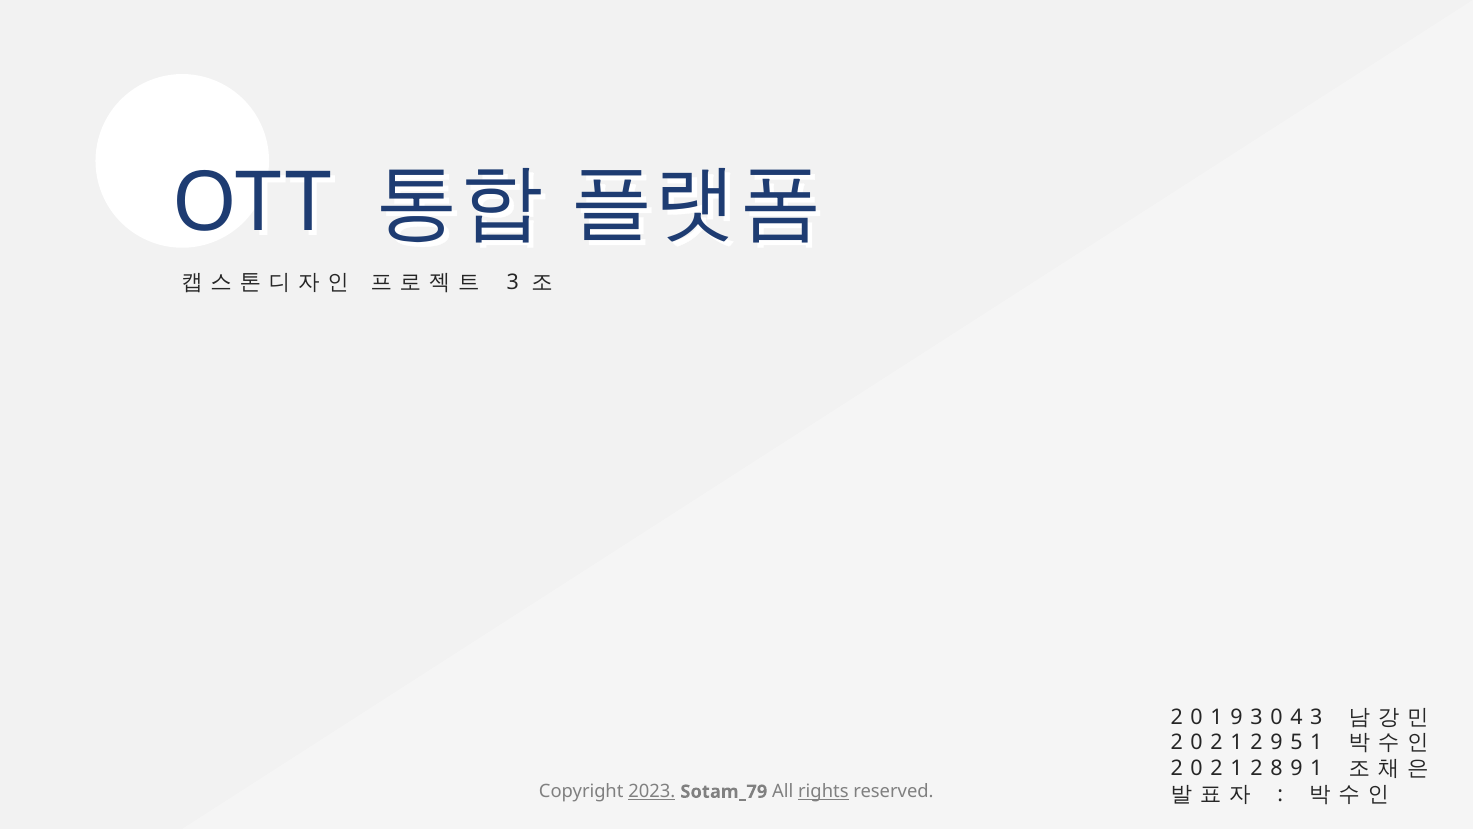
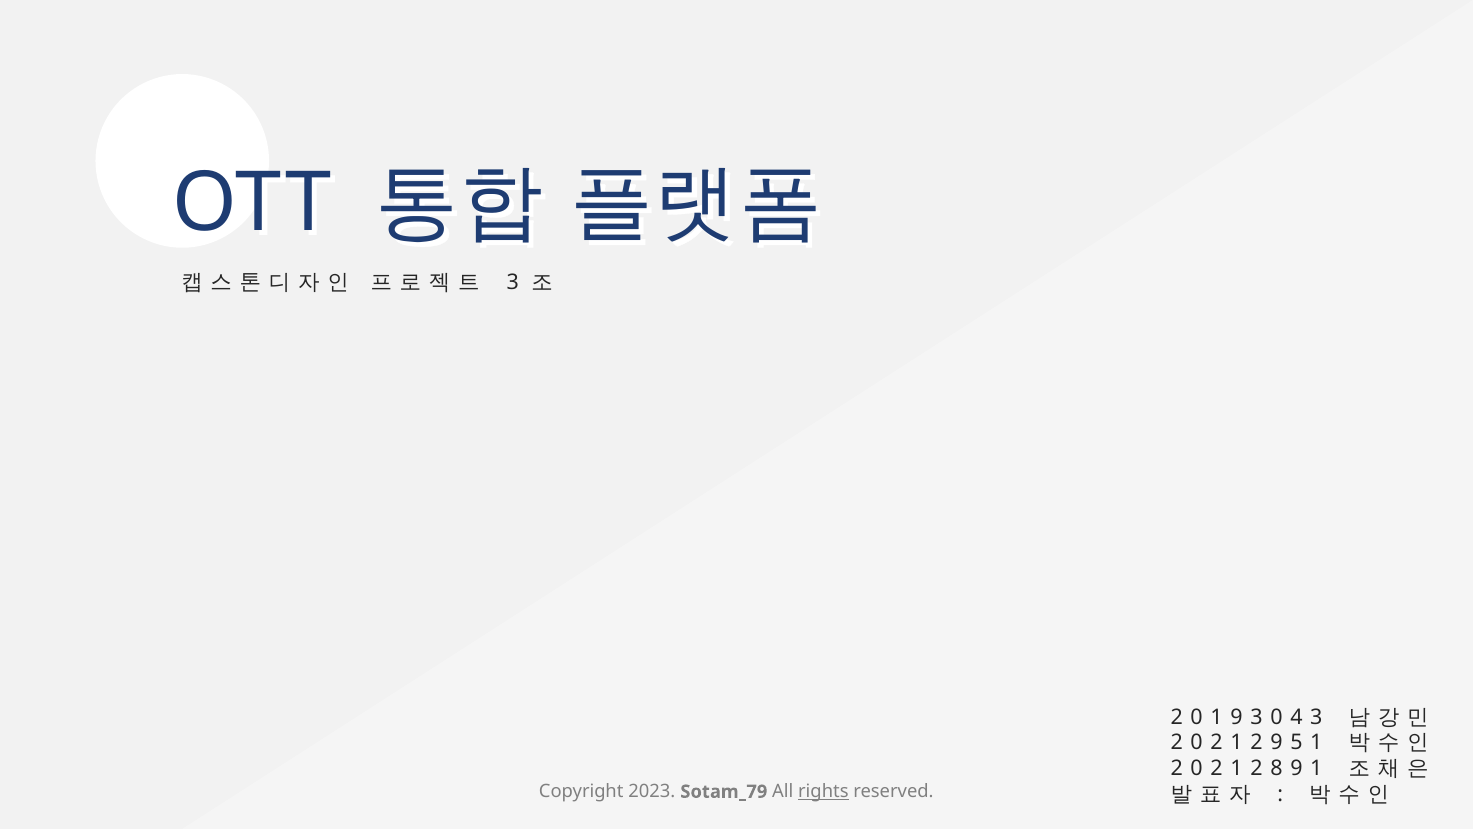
2023 underline: present -> none
